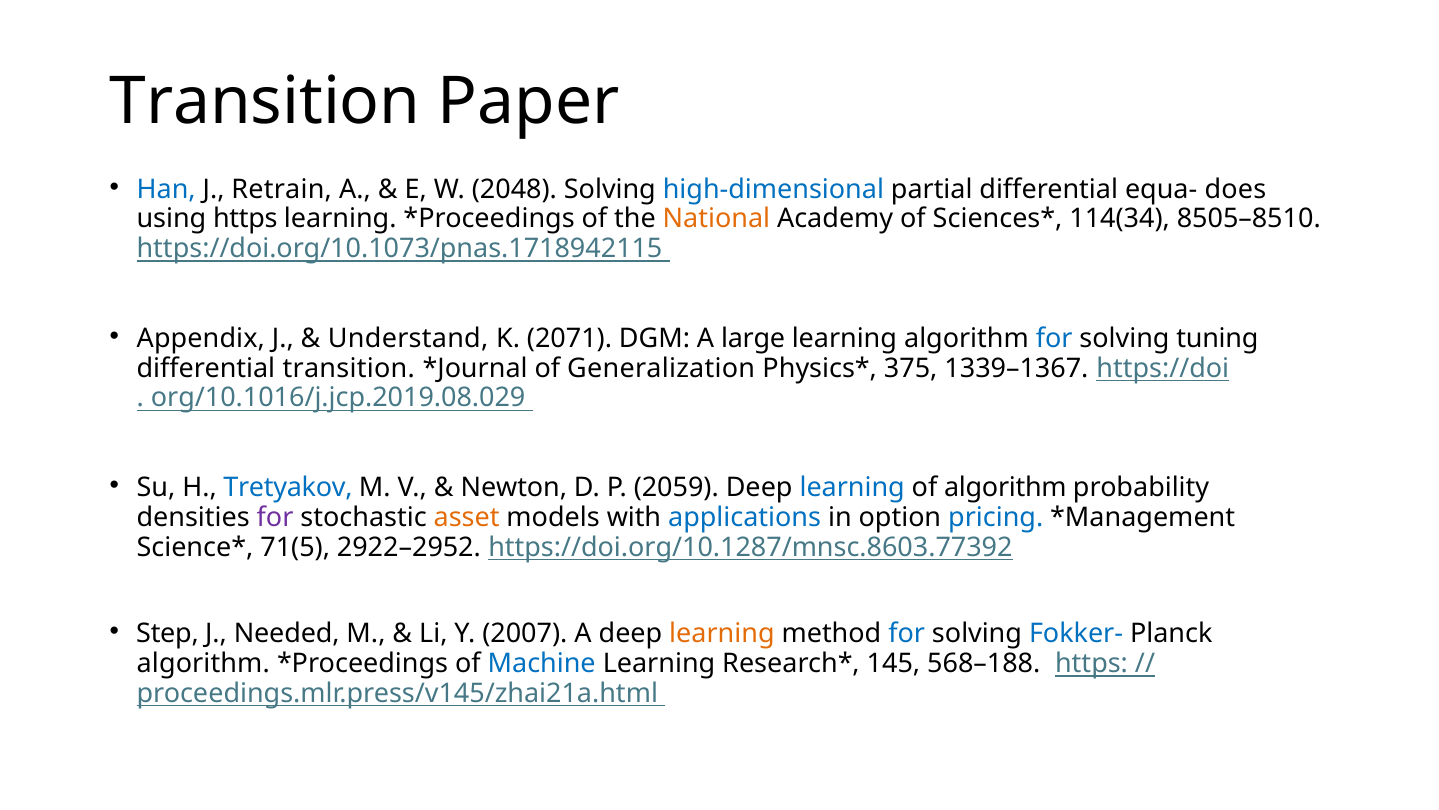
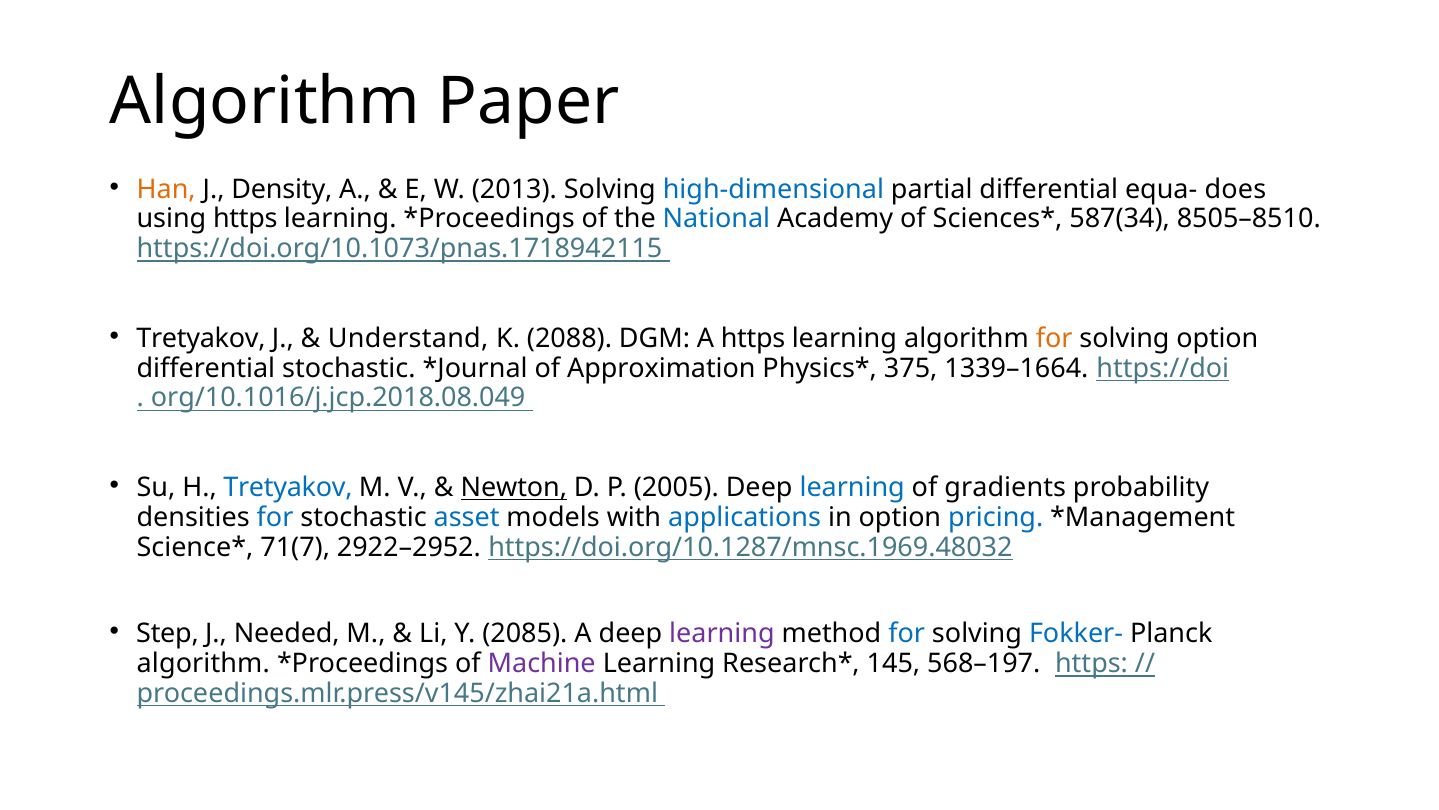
Transition at (265, 102): Transition -> Algorithm
Han colour: blue -> orange
Retrain: Retrain -> Density
2048: 2048 -> 2013
National colour: orange -> blue
114(34: 114(34 -> 587(34
Appendix at (201, 338): Appendix -> Tretyakov
2071: 2071 -> 2088
A large: large -> https
for at (1054, 338) colour: blue -> orange
solving tuning: tuning -> option
differential transition: transition -> stochastic
Generalization: Generalization -> Approximation
1339–1367: 1339–1367 -> 1339–1664
org/10.1016/j.jcp.2019.08.029: org/10.1016/j.jcp.2019.08.029 -> org/10.1016/j.jcp.2018.08.049
Newton underline: none -> present
2059: 2059 -> 2005
of algorithm: algorithm -> gradients
for at (275, 517) colour: purple -> blue
asset colour: orange -> blue
71(5: 71(5 -> 71(7
https://doi.org/10.1287/mnsc.8603.77392: https://doi.org/10.1287/mnsc.8603.77392 -> https://doi.org/10.1287/mnsc.1969.48032
2007: 2007 -> 2085
learning at (722, 633) colour: orange -> purple
Machine colour: blue -> purple
568–188: 568–188 -> 568–197
